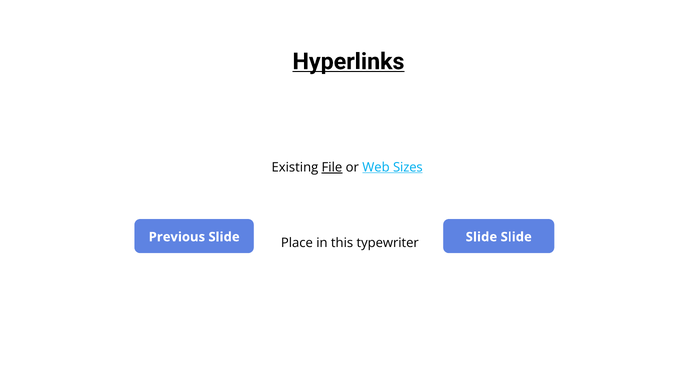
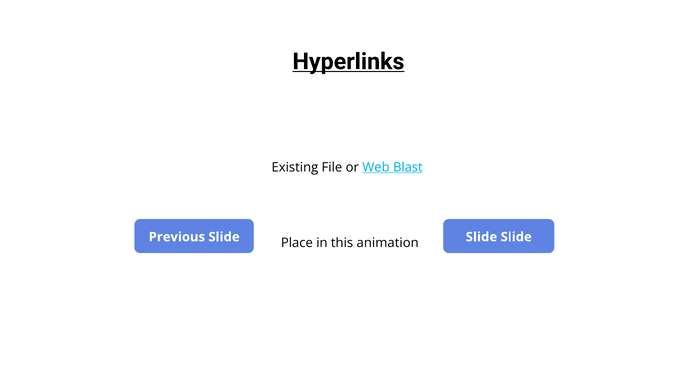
File underline: present -> none
Sizes: Sizes -> Blast
typewriter: typewriter -> animation
